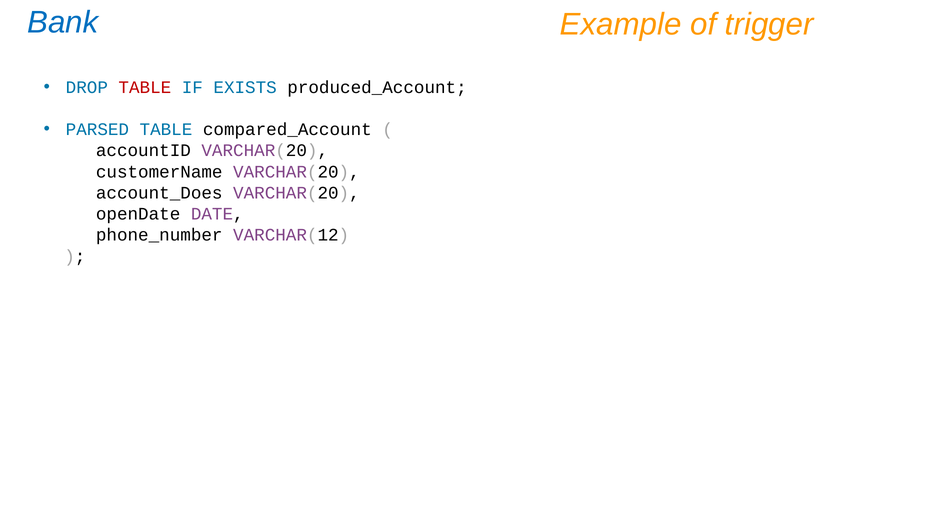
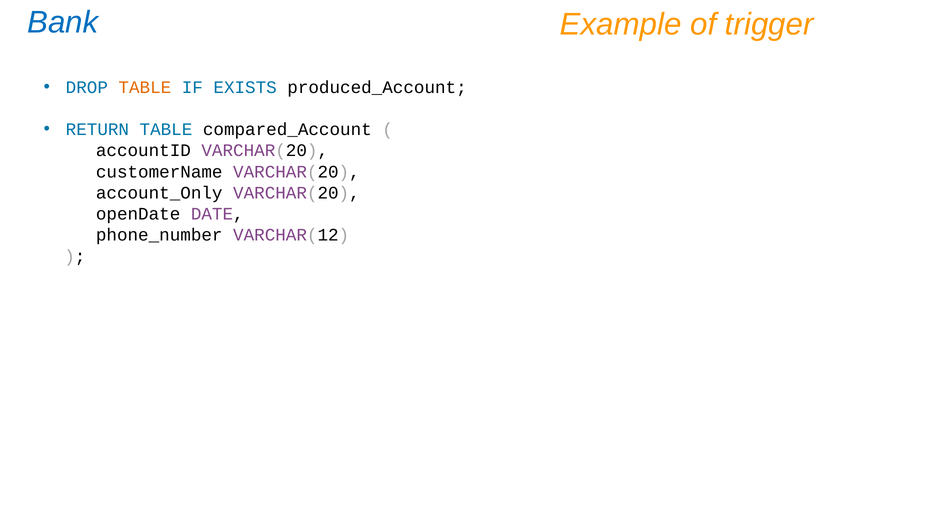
TABLE at (145, 87) colour: red -> orange
PARSED: PARSED -> RETURN
account_Does: account_Does -> account_Only
